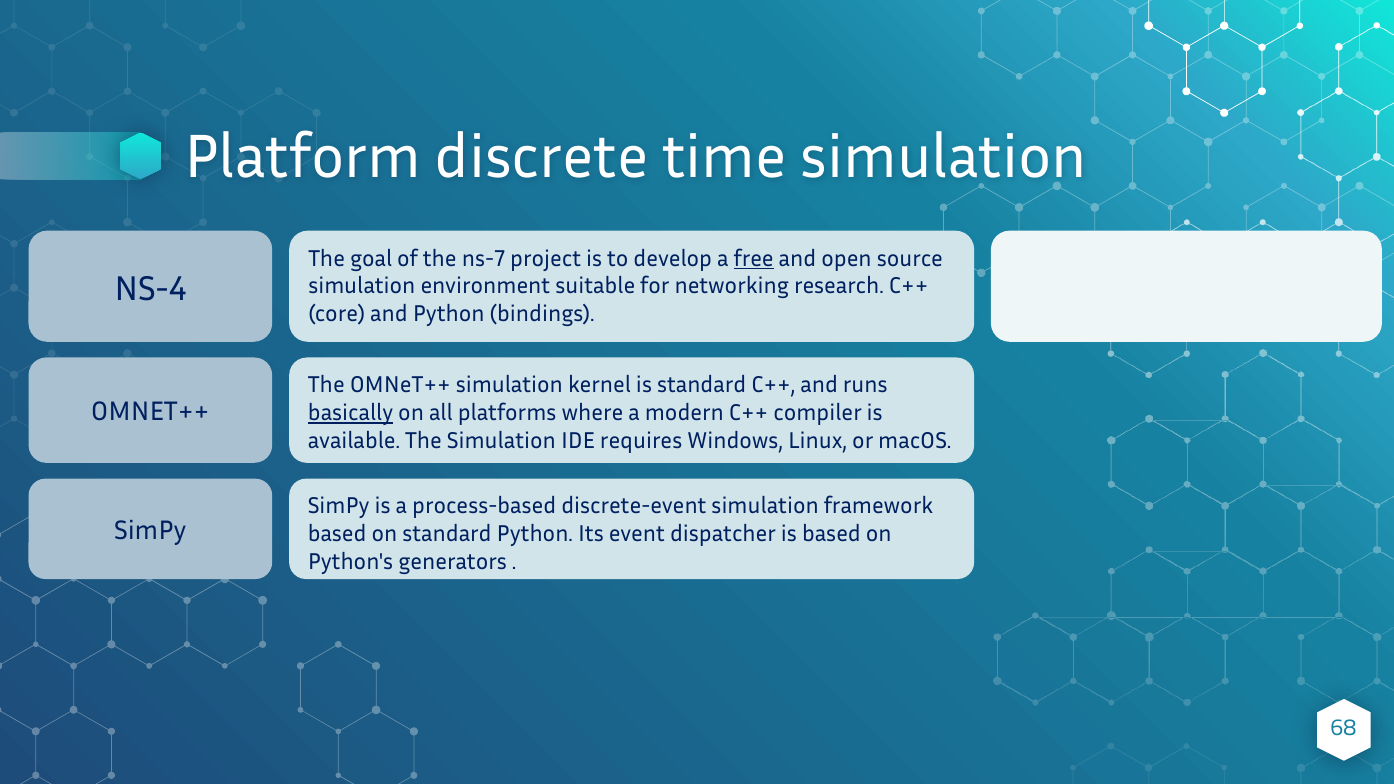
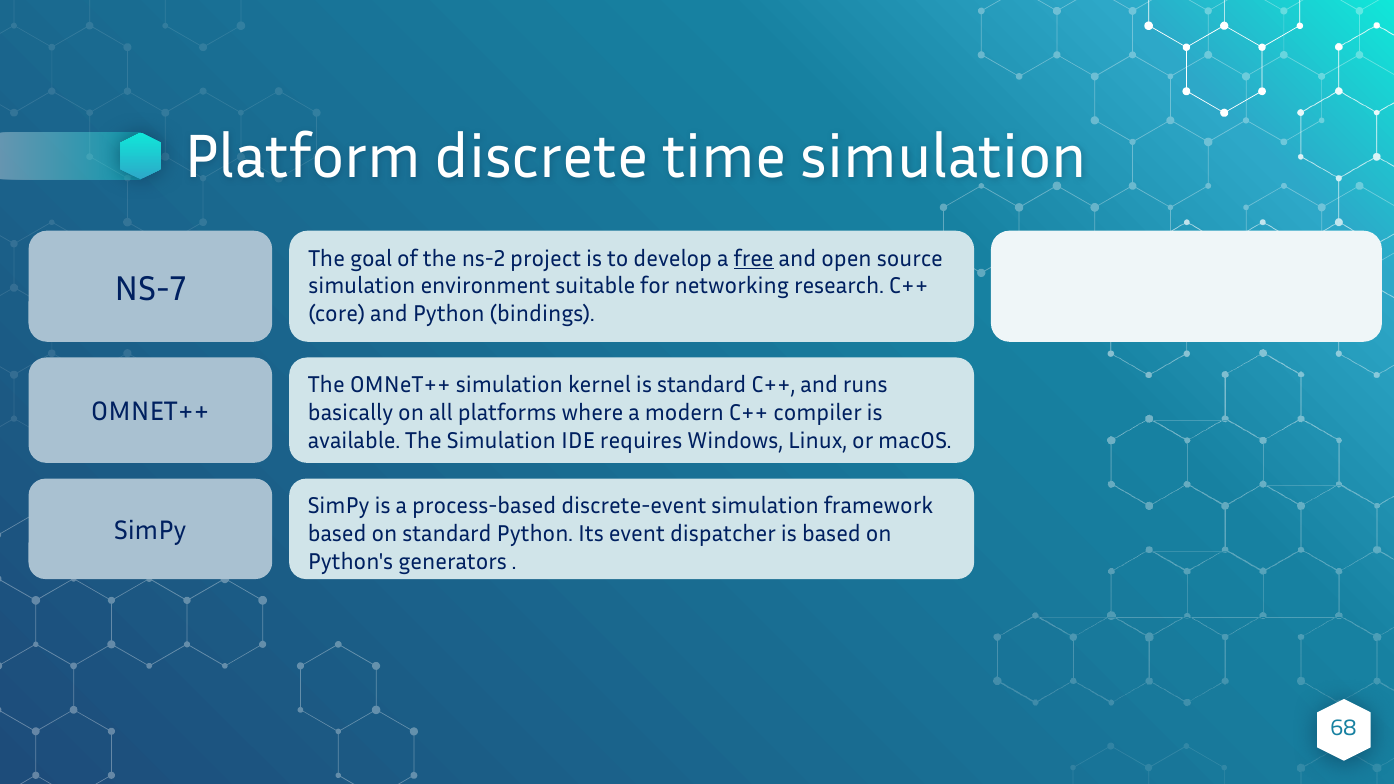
ns-7: ns-7 -> ns-2
NS-4: NS-4 -> NS-7
basically underline: present -> none
